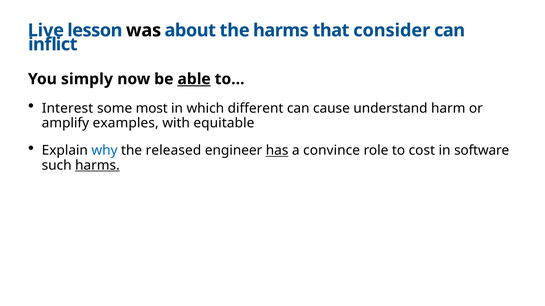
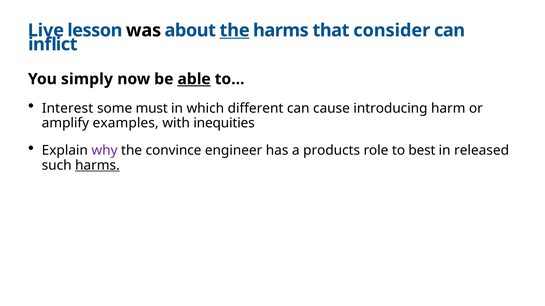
the at (235, 30) underline: none -> present
most: most -> must
understand: understand -> introducing
equitable: equitable -> inequities
why colour: blue -> purple
released: released -> convince
has underline: present -> none
convince: convince -> products
cost: cost -> best
software: software -> released
